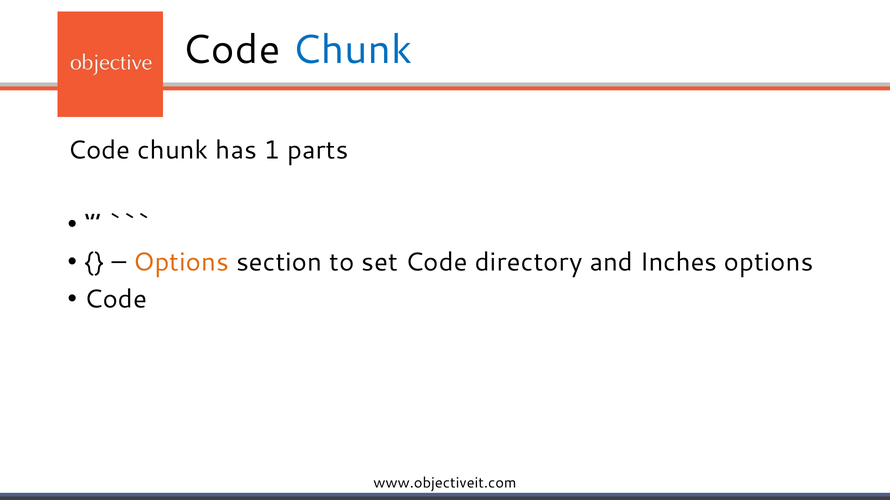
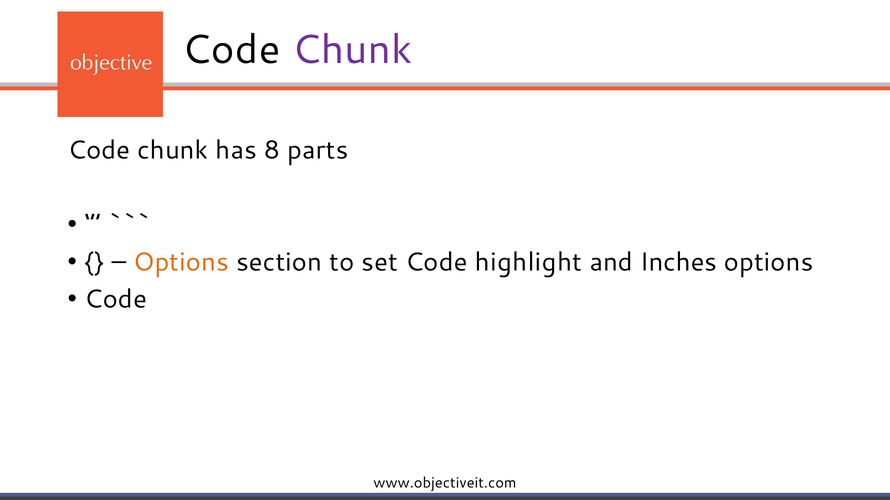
Chunk at (352, 50) colour: blue -> purple
1: 1 -> 8
directory: directory -> highlight
